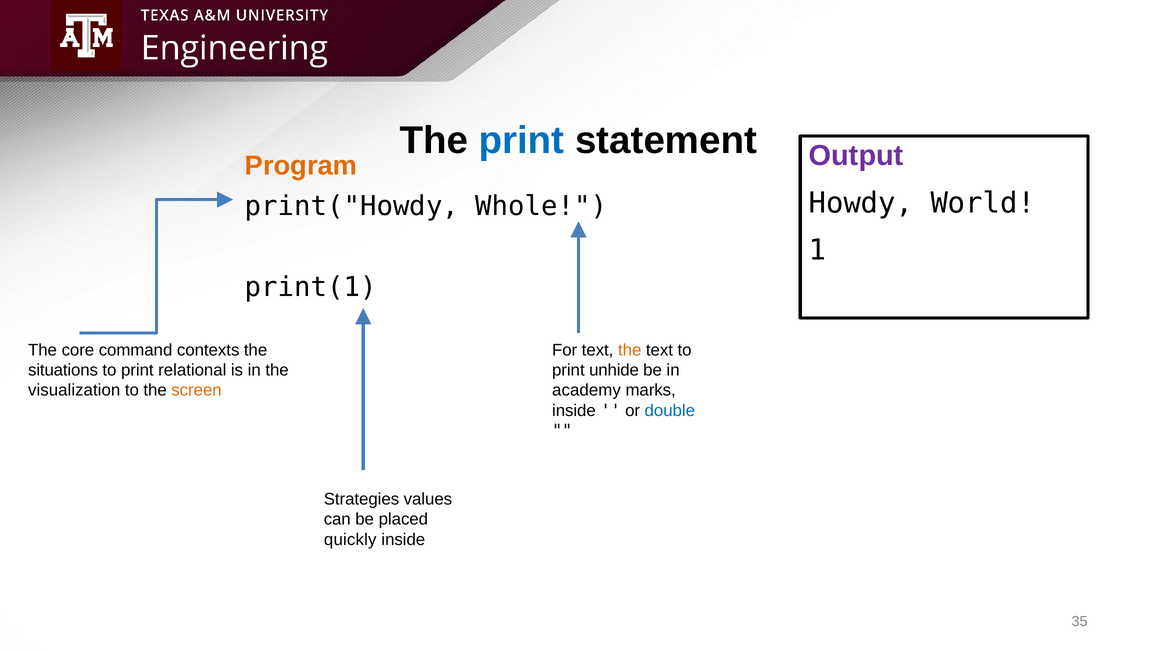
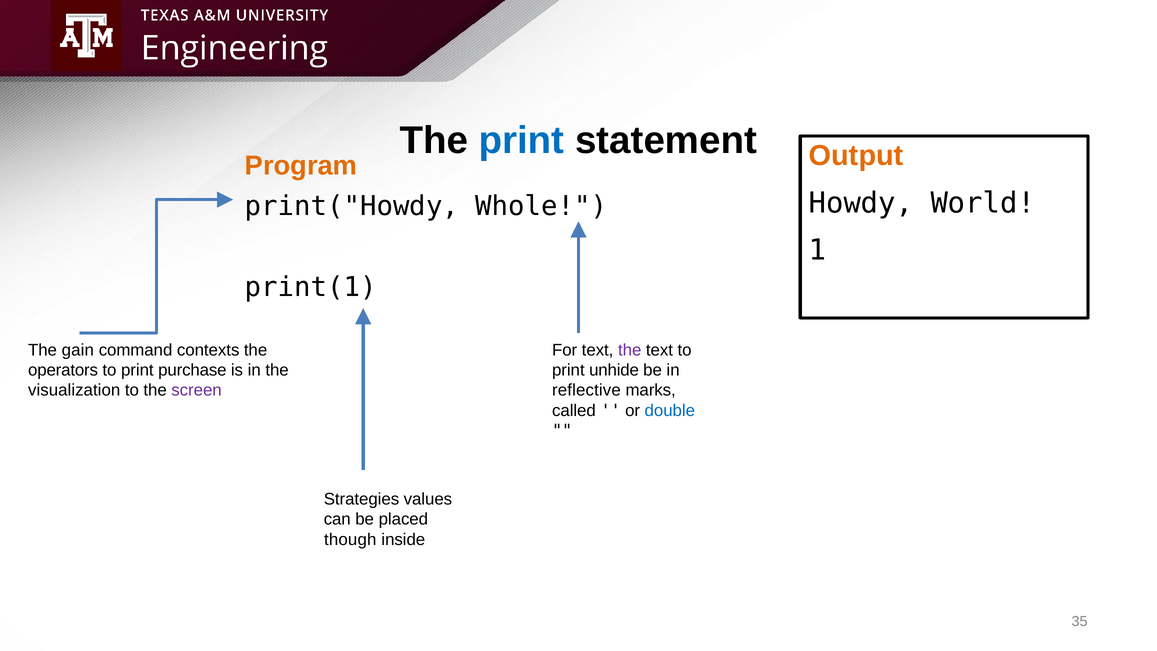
Output colour: purple -> orange
core: core -> gain
the at (630, 350) colour: orange -> purple
situations: situations -> operators
relational: relational -> purchase
screen colour: orange -> purple
academy: academy -> reflective
inside at (574, 411): inside -> called
quickly: quickly -> though
